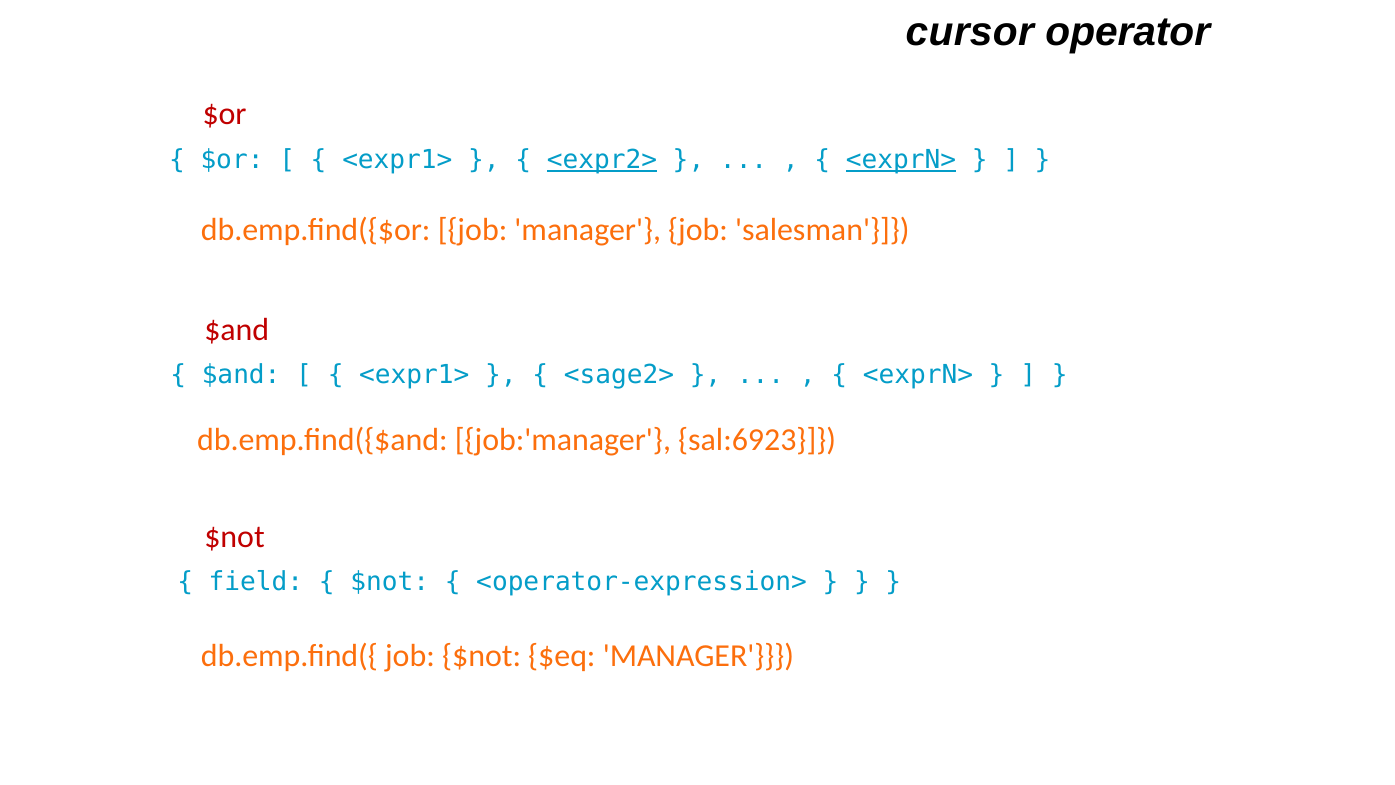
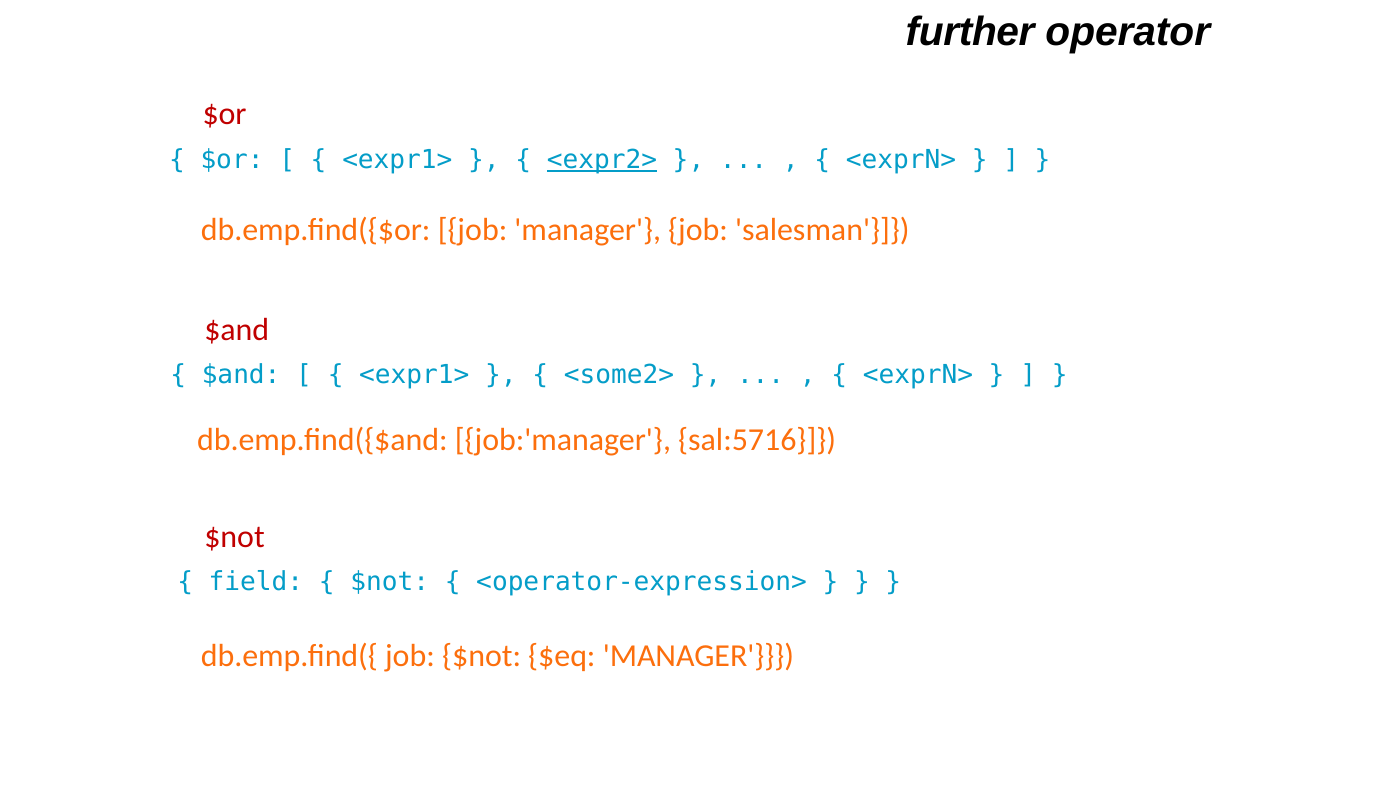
cursor: cursor -> further
<exprN> at (901, 160) underline: present -> none
<sage2>: <sage2> -> <some2>
sal:6923: sal:6923 -> sal:5716
